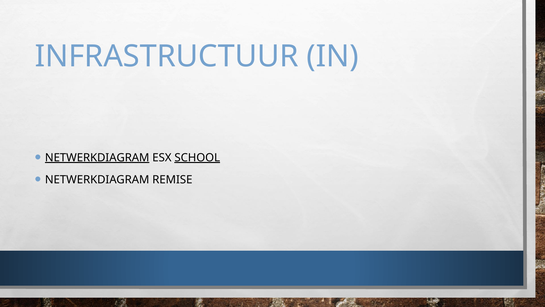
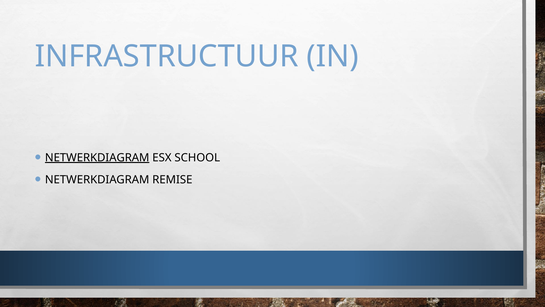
SCHOOL underline: present -> none
